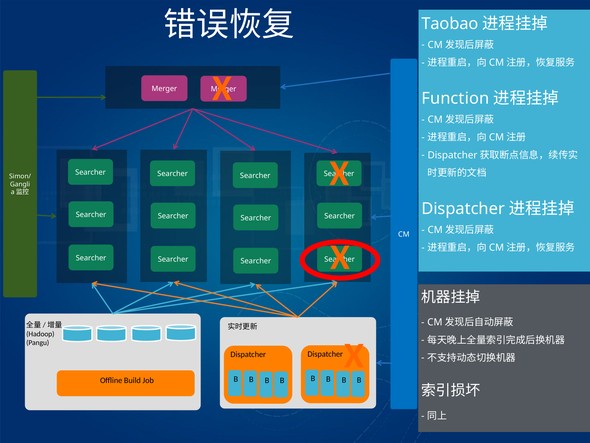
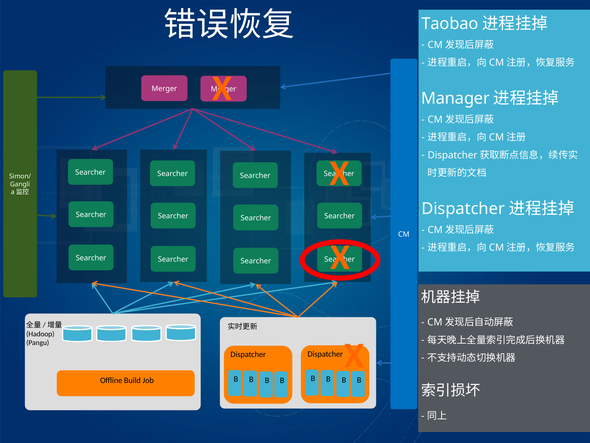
Function: Function -> Manager
